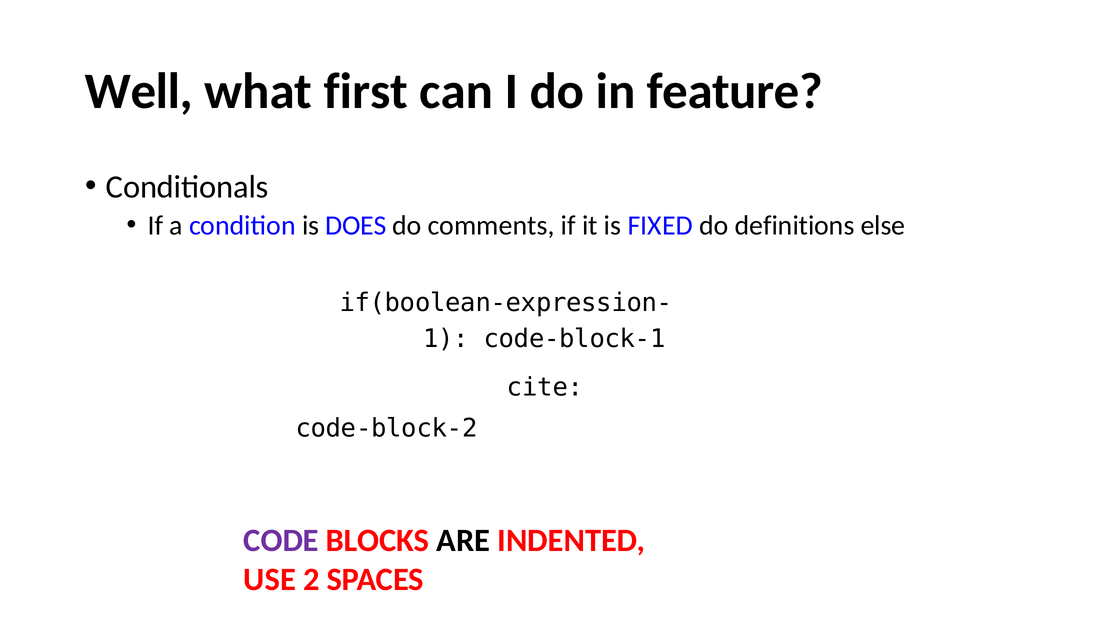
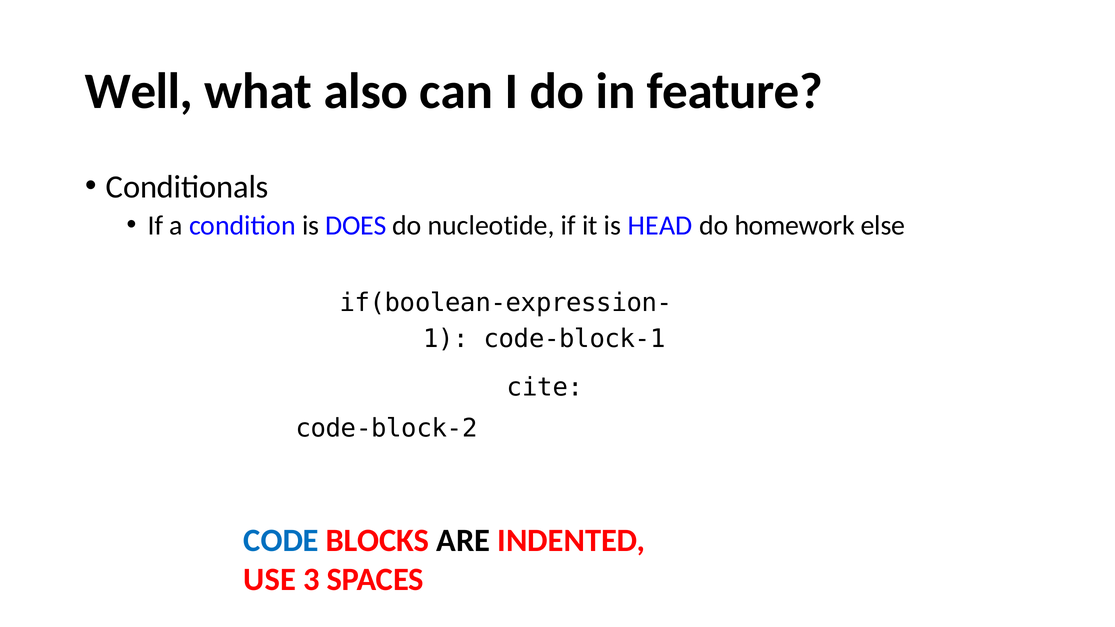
first: first -> also
comments: comments -> nucleotide
FIXED: FIXED -> HEAD
definitions: definitions -> homework
CODE colour: purple -> blue
2: 2 -> 3
